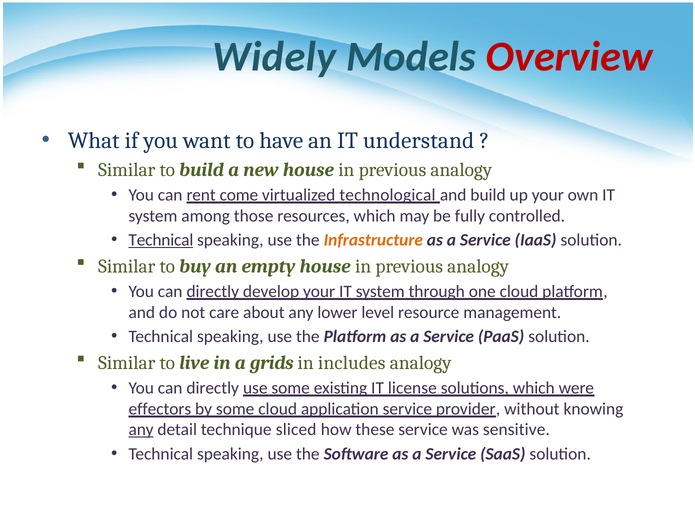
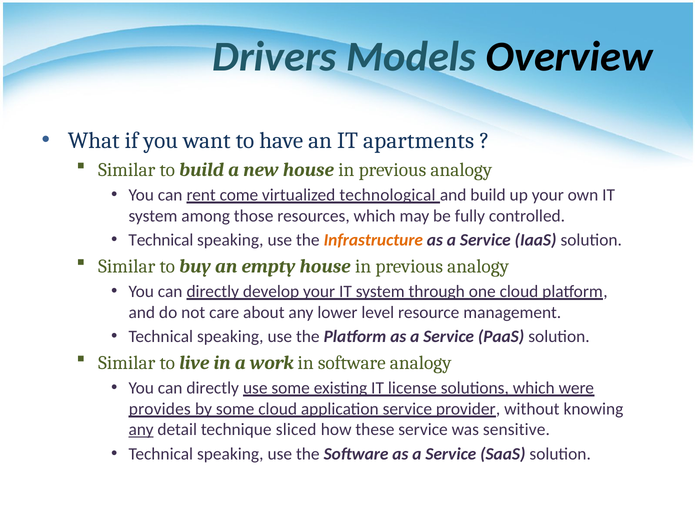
Widely: Widely -> Drivers
Overview colour: red -> black
understand: understand -> apartments
Technical at (161, 240) underline: present -> none
grids: grids -> work
in includes: includes -> software
effectors: effectors -> provides
